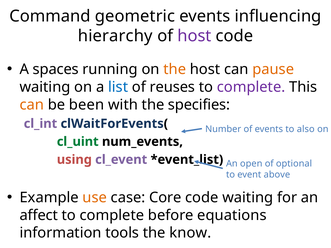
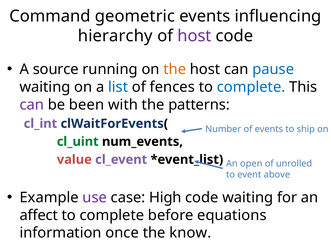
spaces: spaces -> source
pause colour: orange -> blue
reuses: reuses -> fences
complete at (251, 87) colour: purple -> blue
can at (32, 105) colour: orange -> purple
specifies: specifies -> patterns
also: also -> ship
using: using -> value
optional: optional -> unrolled
use colour: orange -> purple
Core: Core -> High
tools: tools -> once
